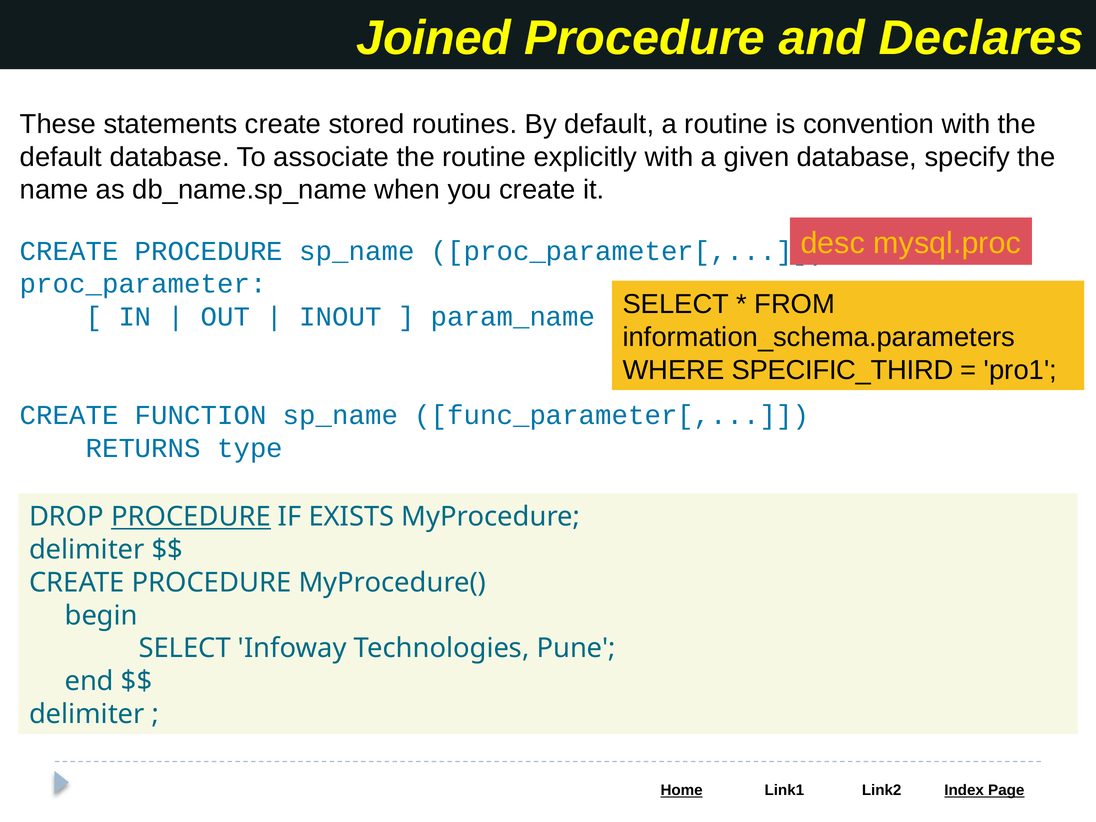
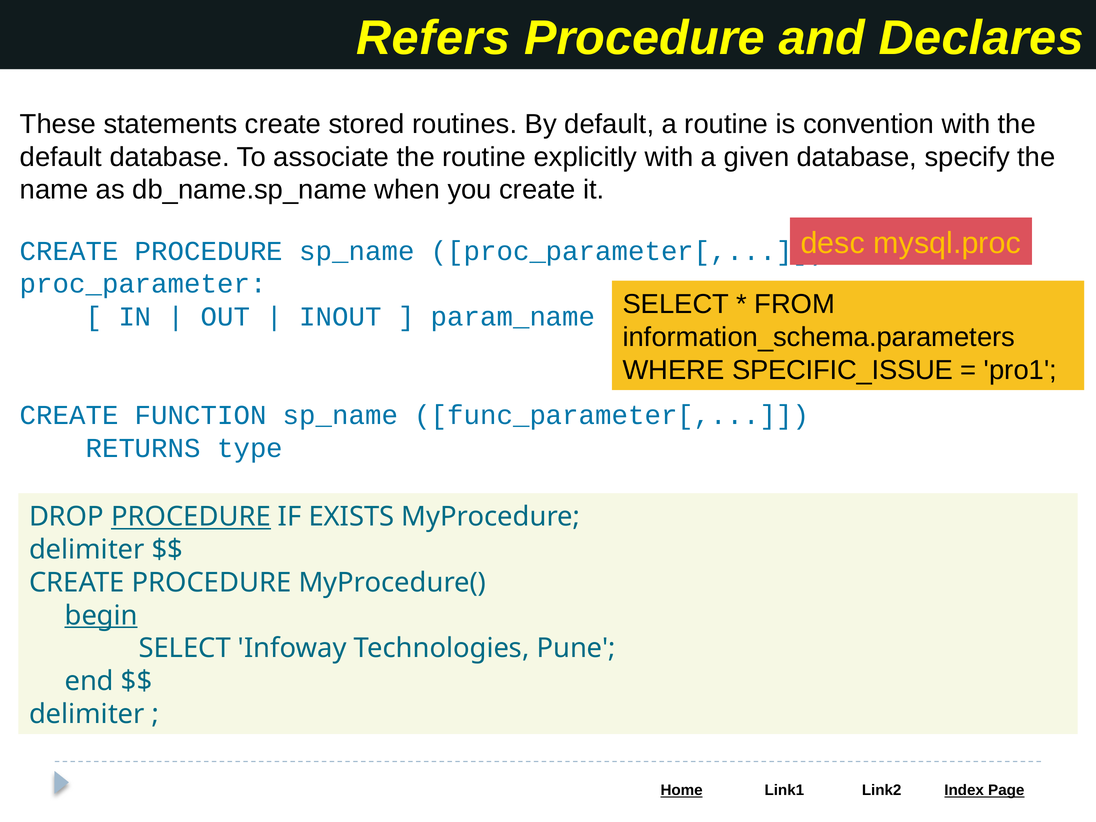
Joined: Joined -> Refers
SPECIFIC_THIRD: SPECIFIC_THIRD -> SPECIFIC_ISSUE
begin underline: none -> present
